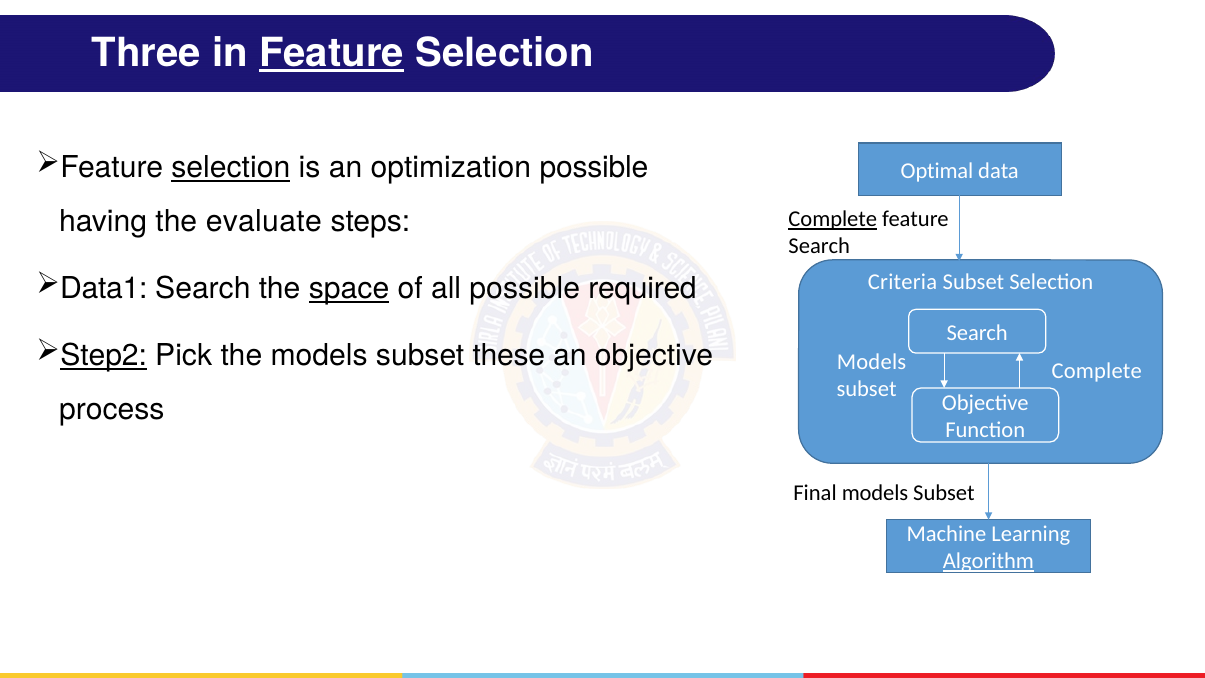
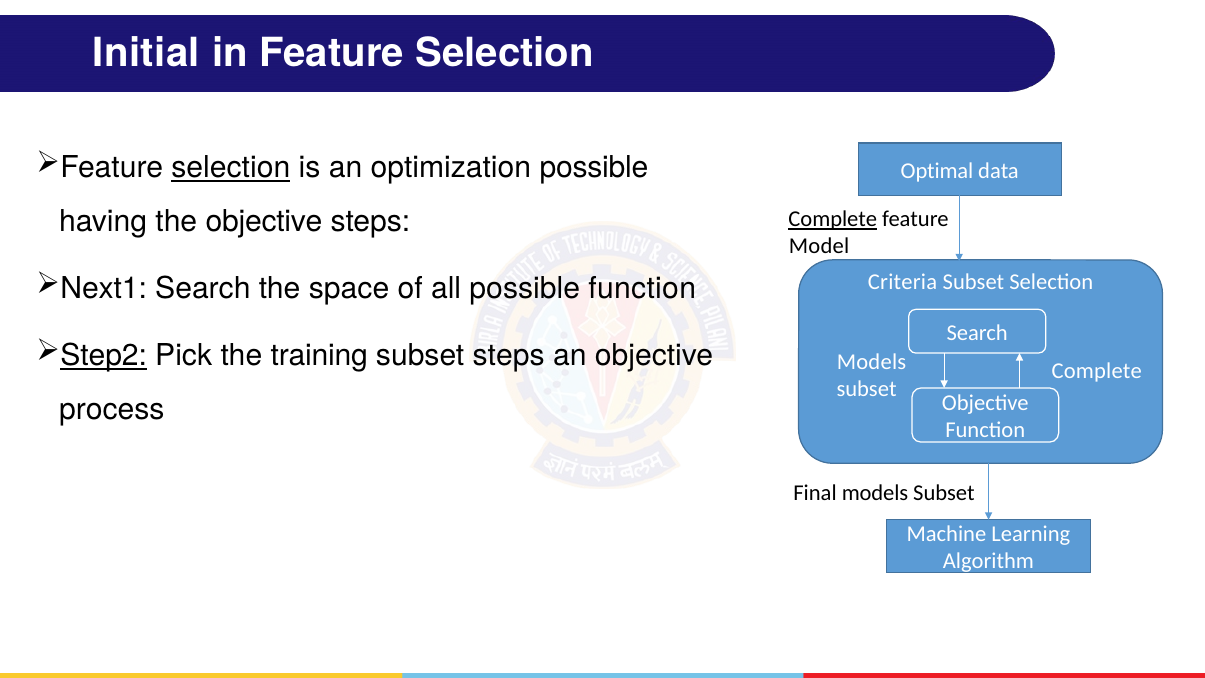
Three: Three -> Initial
Feature at (332, 53) underline: present -> none
the evaluate: evaluate -> objective
Search at (819, 246): Search -> Model
Data1: Data1 -> Next1
space underline: present -> none
possible required: required -> function
the models: models -> training
subset these: these -> steps
Algorithm underline: present -> none
